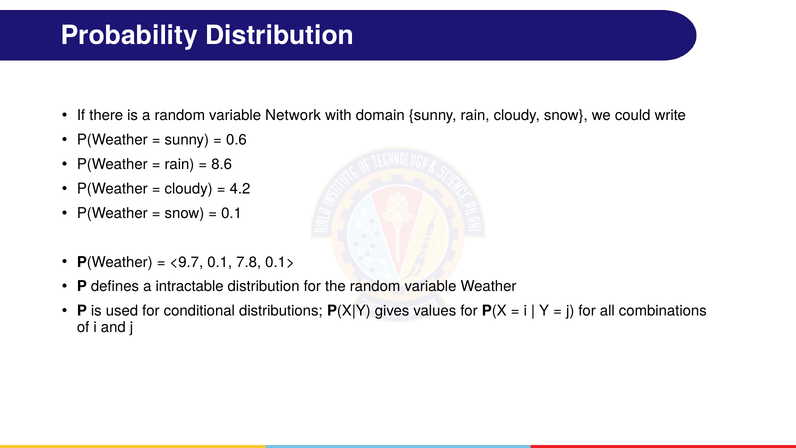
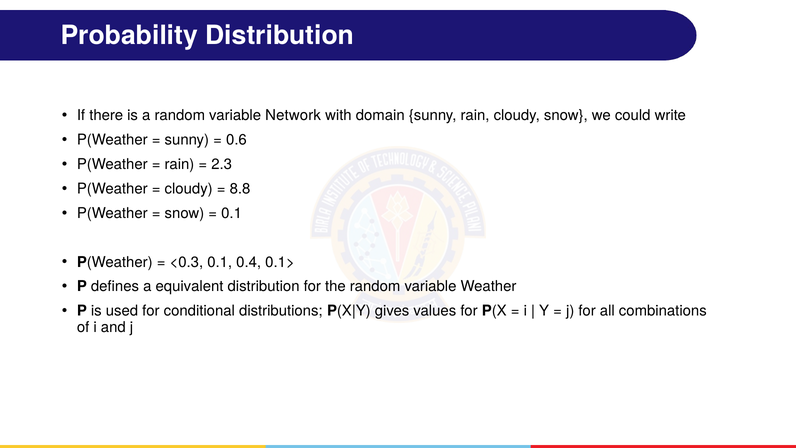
8.6: 8.6 -> 2.3
4.2: 4.2 -> 8.8
<9.7: <9.7 -> <0.3
7.8: 7.8 -> 0.4
intractable: intractable -> equivalent
